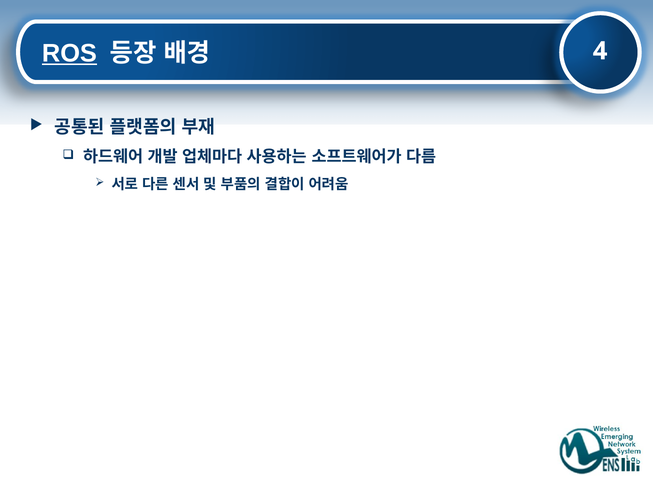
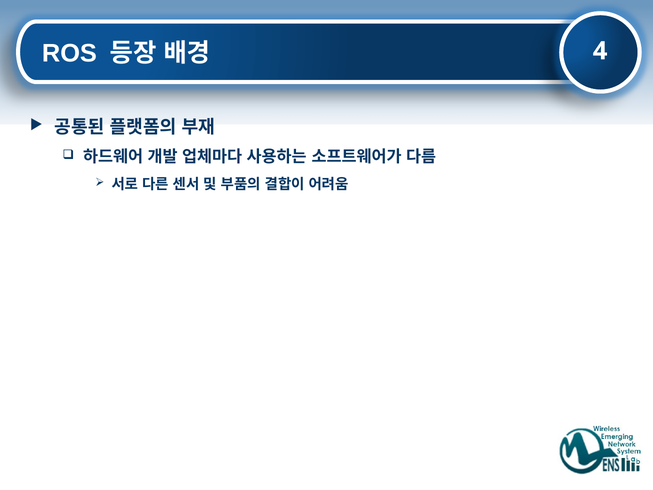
ROS underline: present -> none
